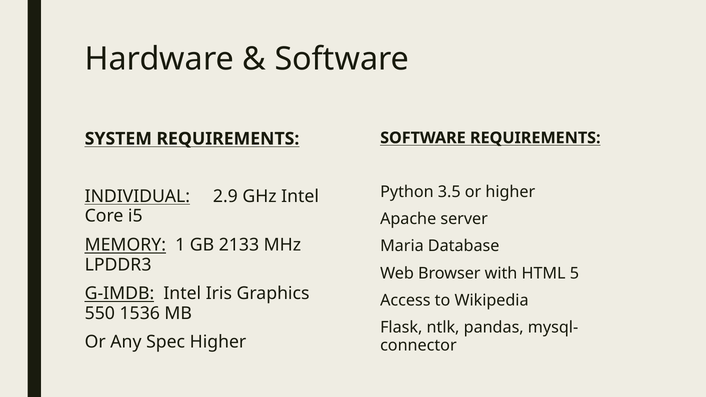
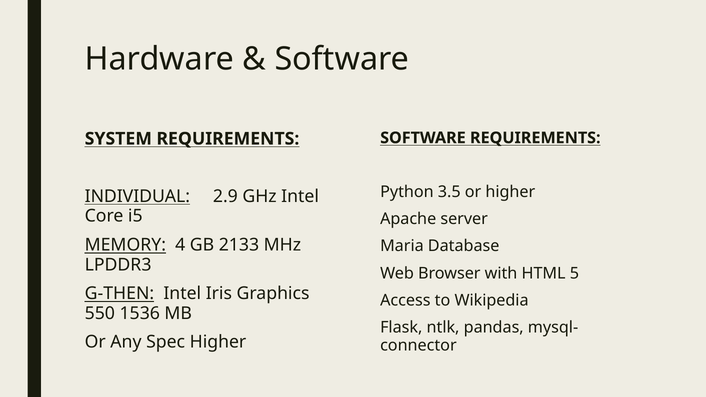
1: 1 -> 4
G-IMDB: G-IMDB -> G-THEN
